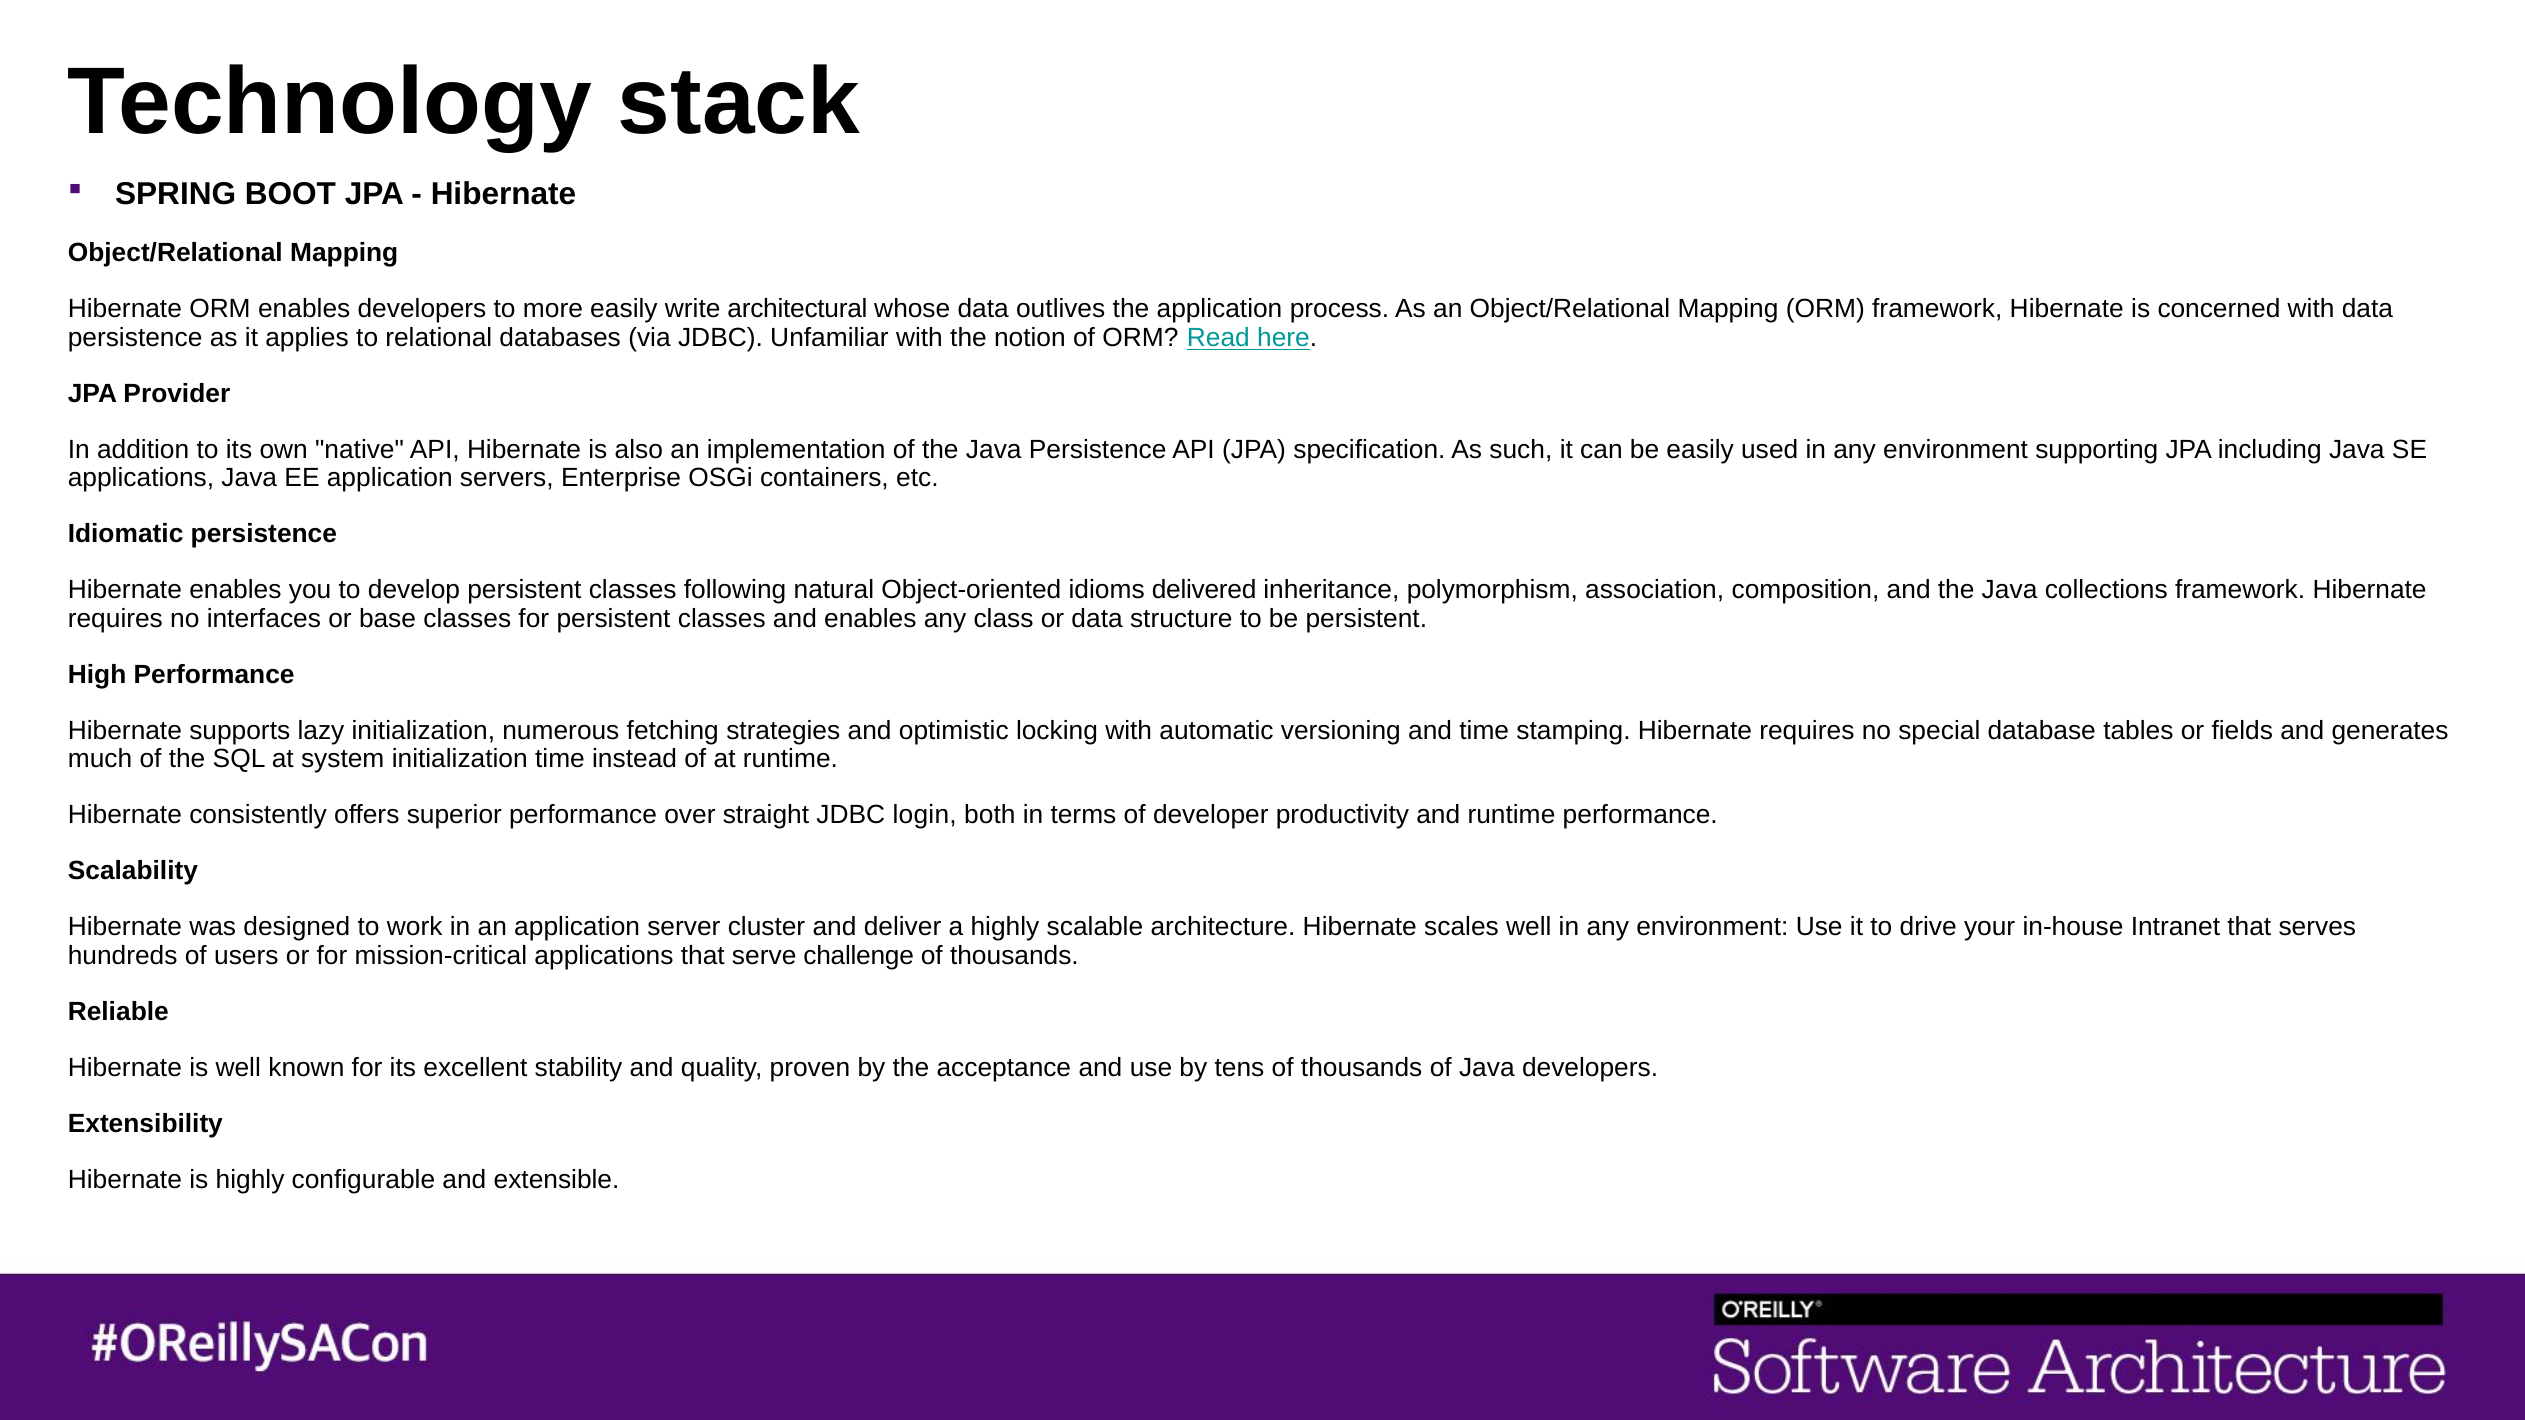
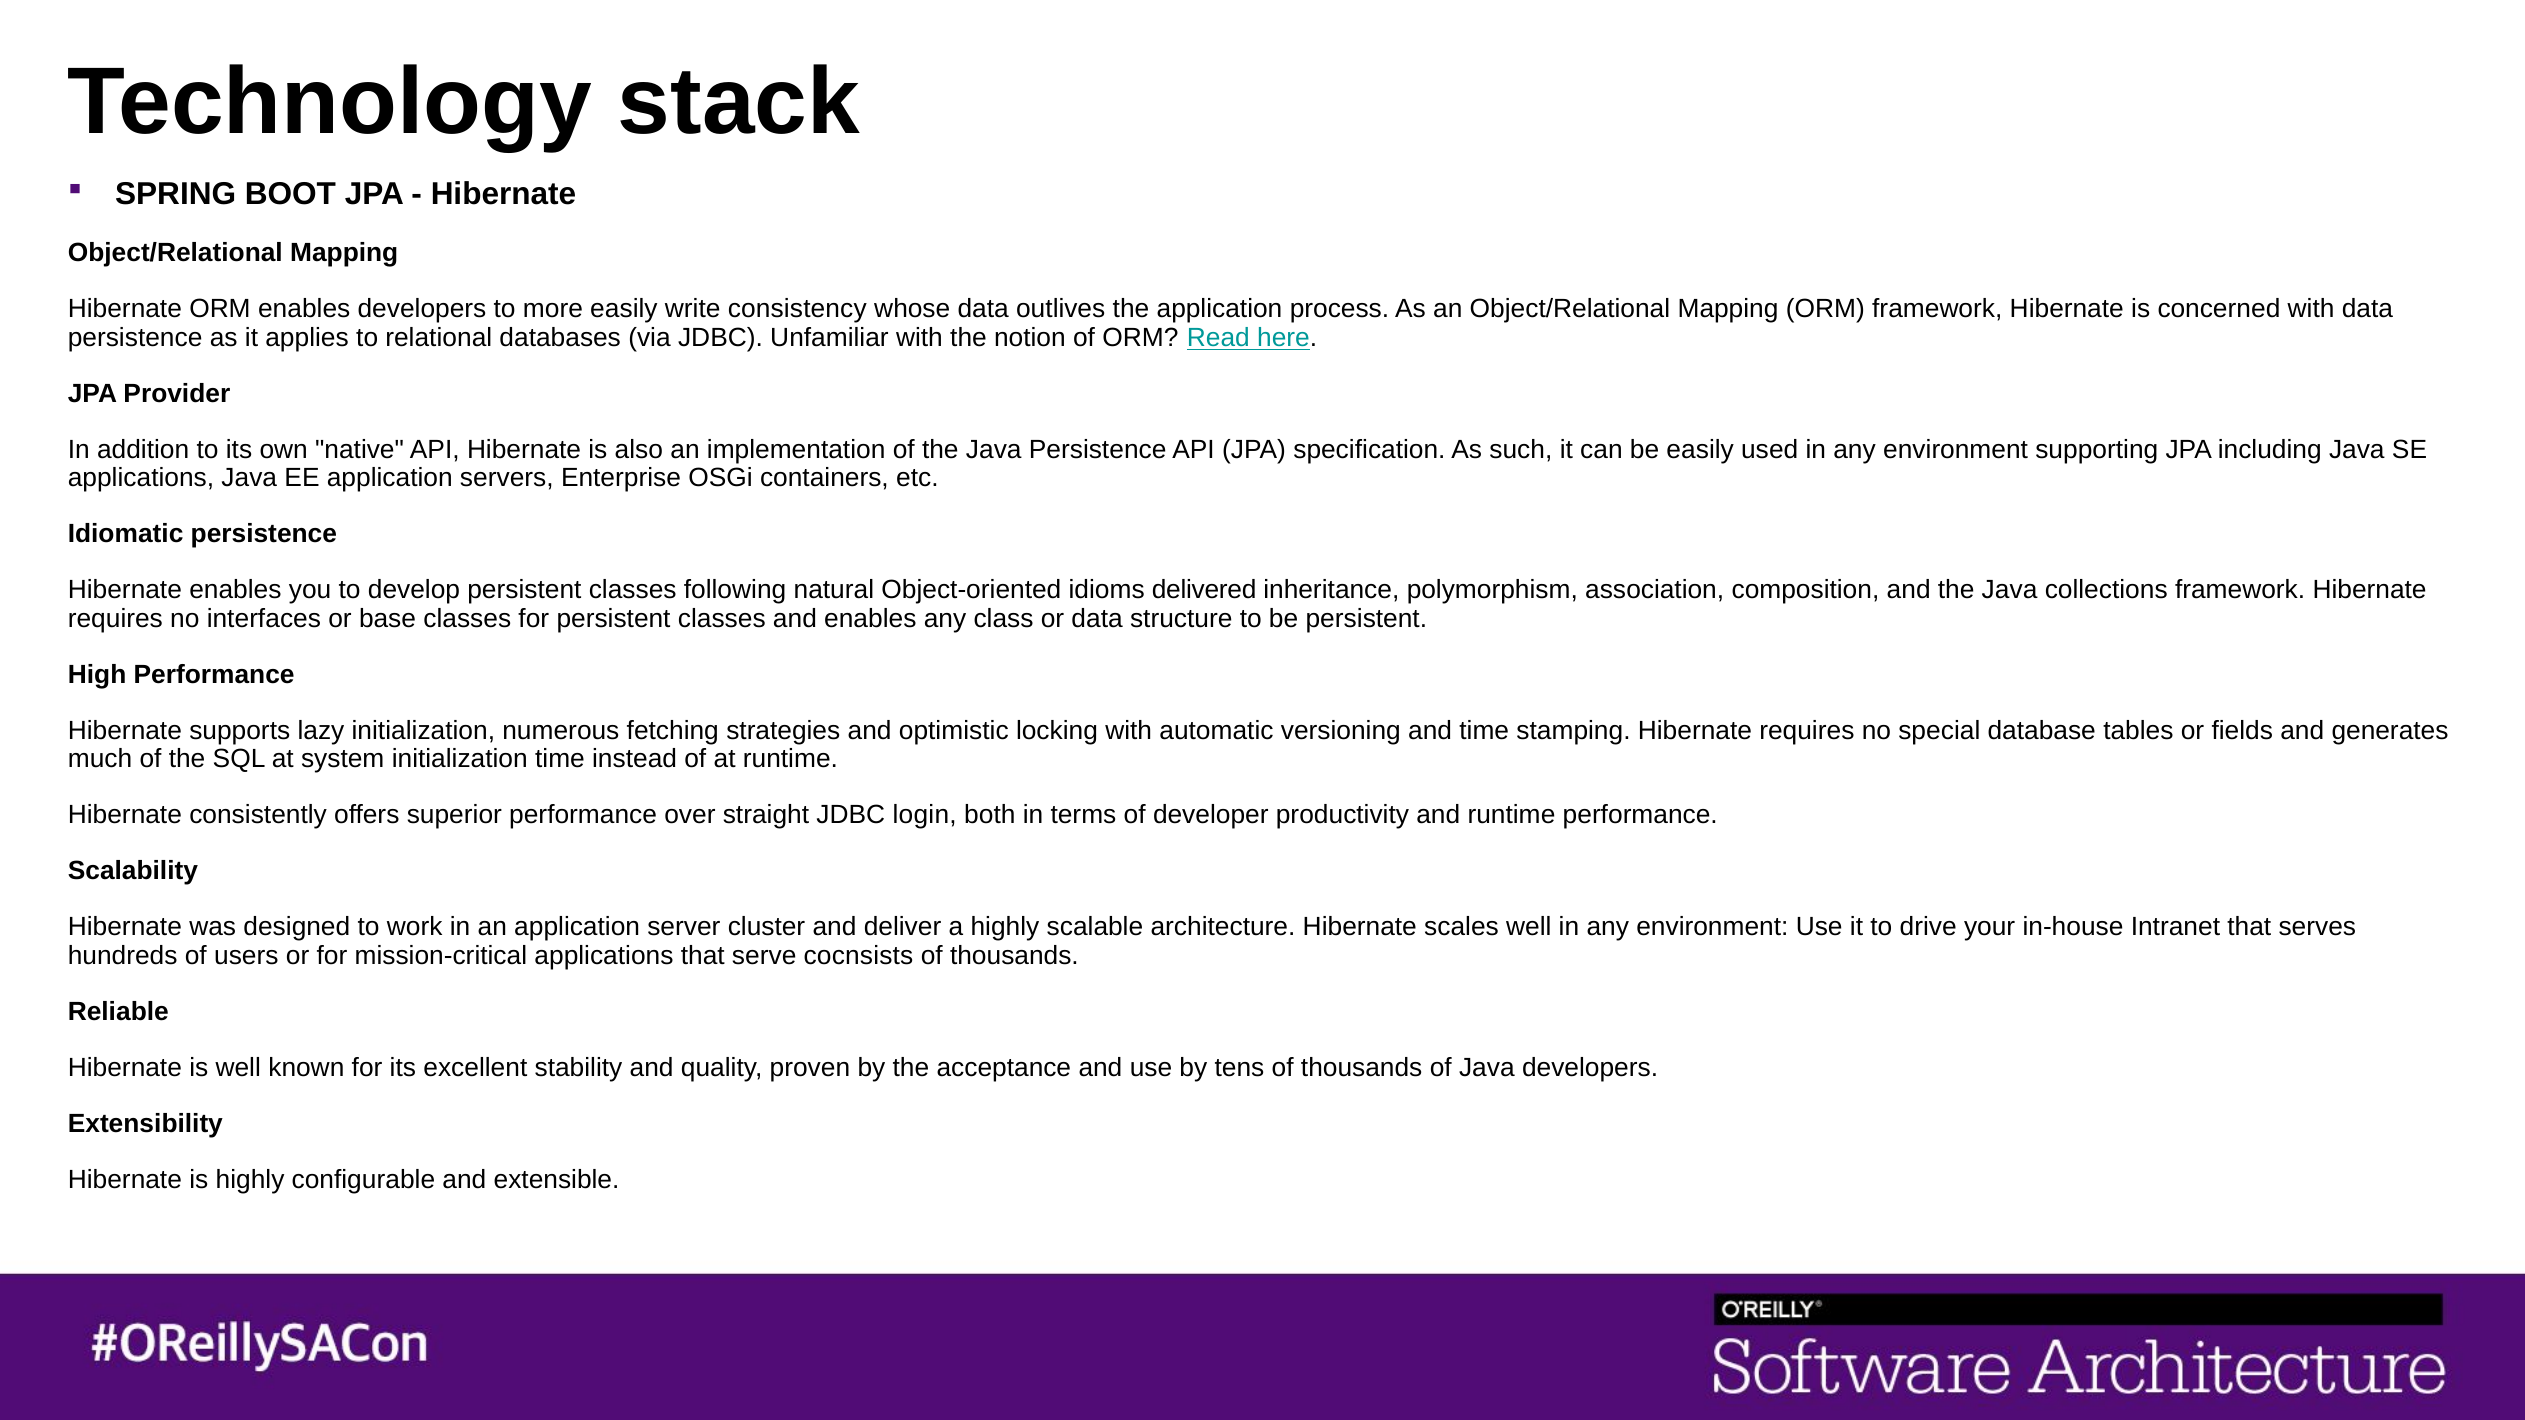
architectural: architectural -> consistency
challenge: challenge -> cocnsists
